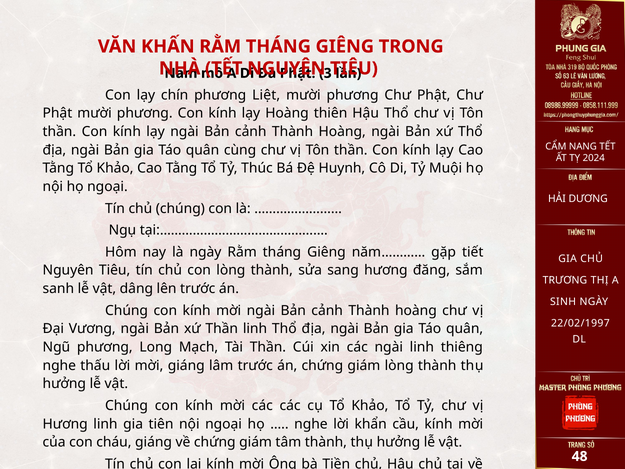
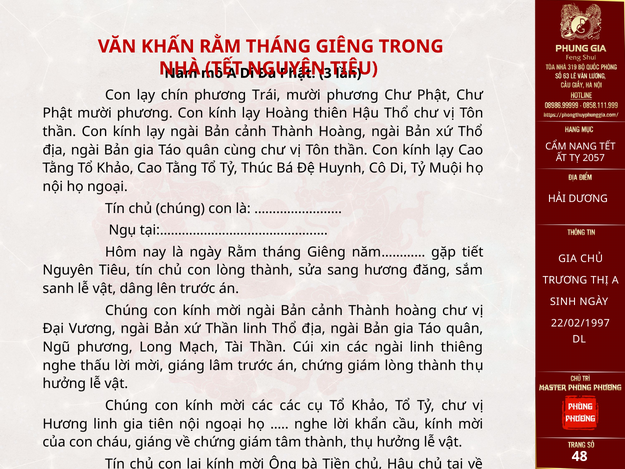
Liệt: Liệt -> Trái
2024: 2024 -> 2057
